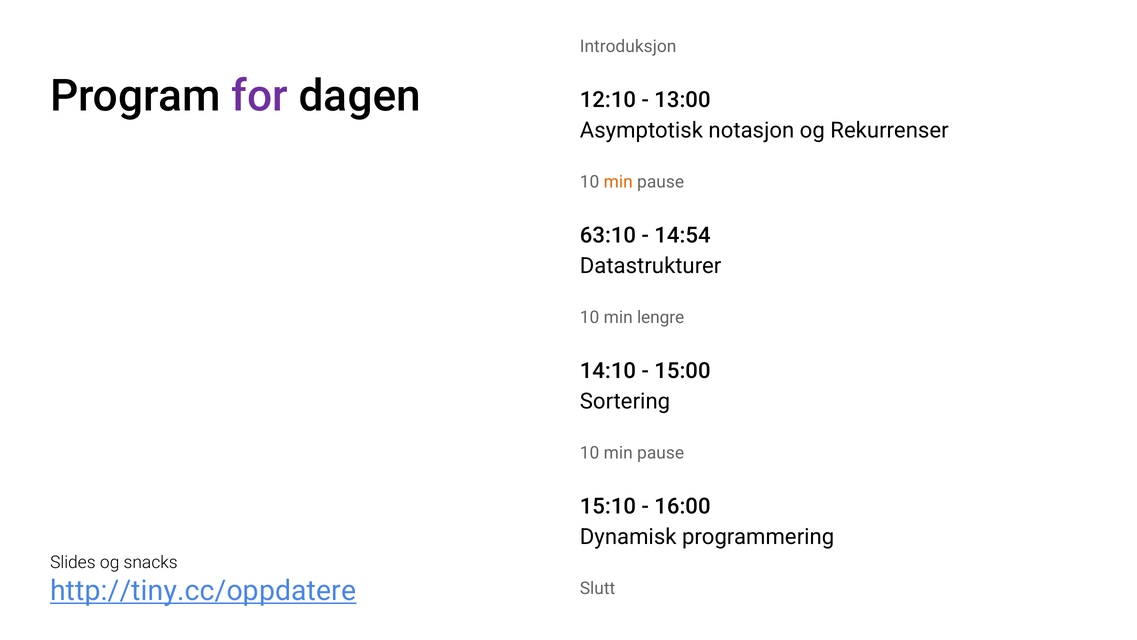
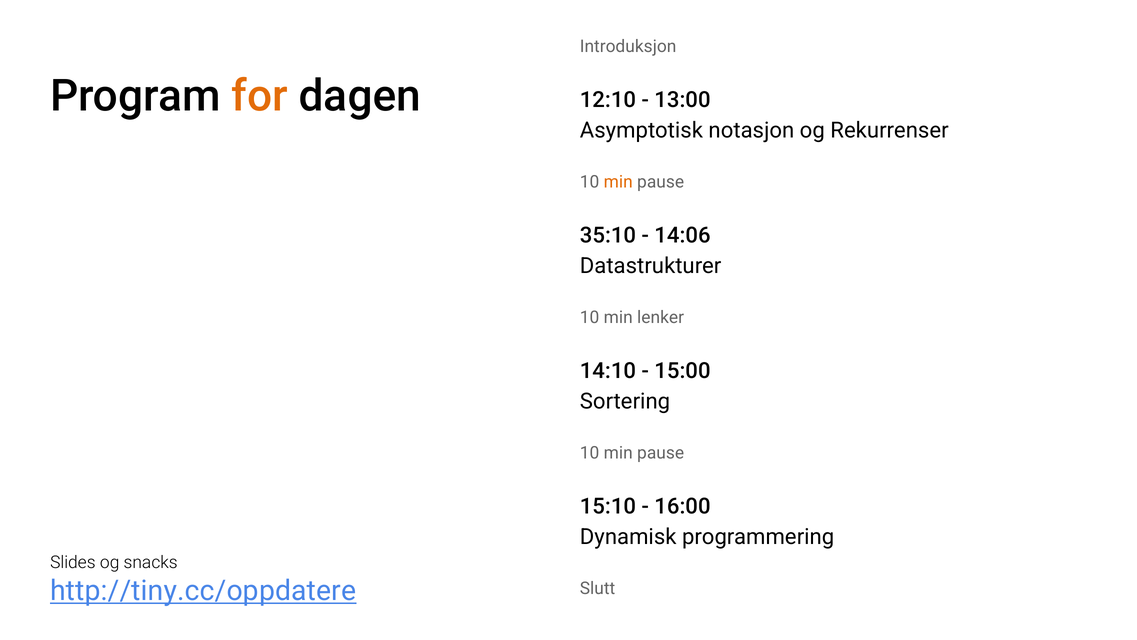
for colour: purple -> orange
63:10: 63:10 -> 35:10
14:54: 14:54 -> 14:06
lengre: lengre -> lenker
